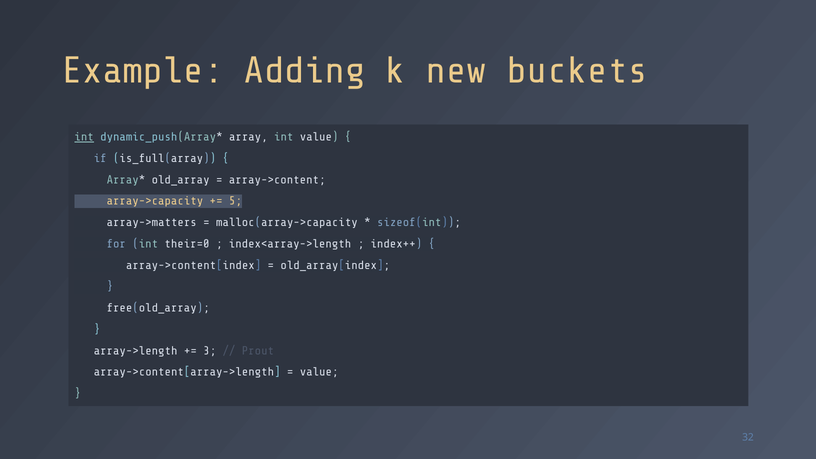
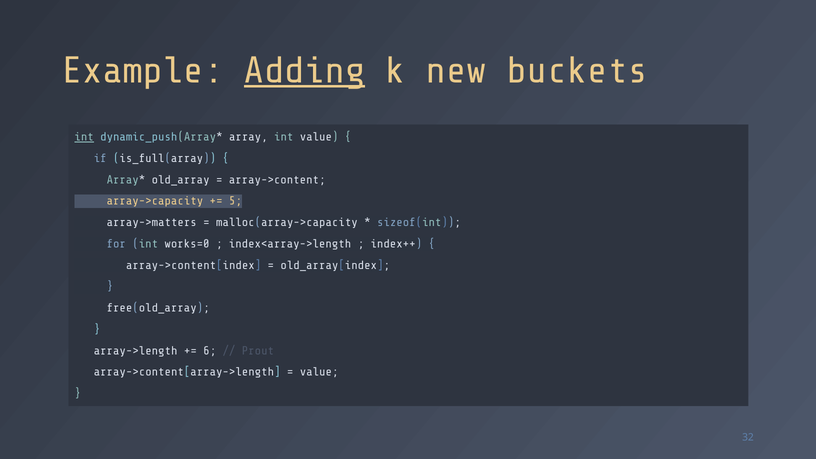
Adding underline: none -> present
their=0: their=0 -> works=0
3: 3 -> 6
